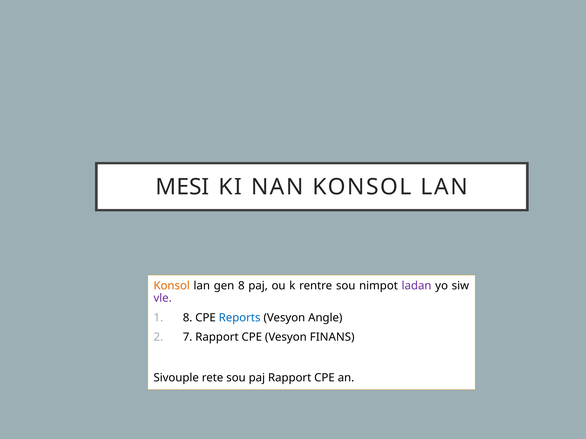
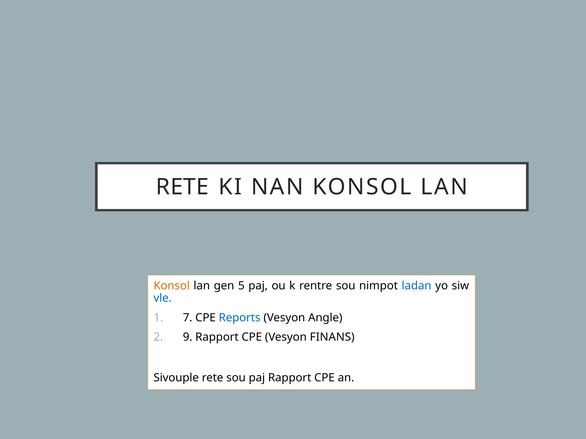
MESI at (182, 187): MESI -> RETE
gen 8: 8 -> 5
ladan colour: purple -> blue
vle colour: purple -> blue
1 8: 8 -> 7
7: 7 -> 9
